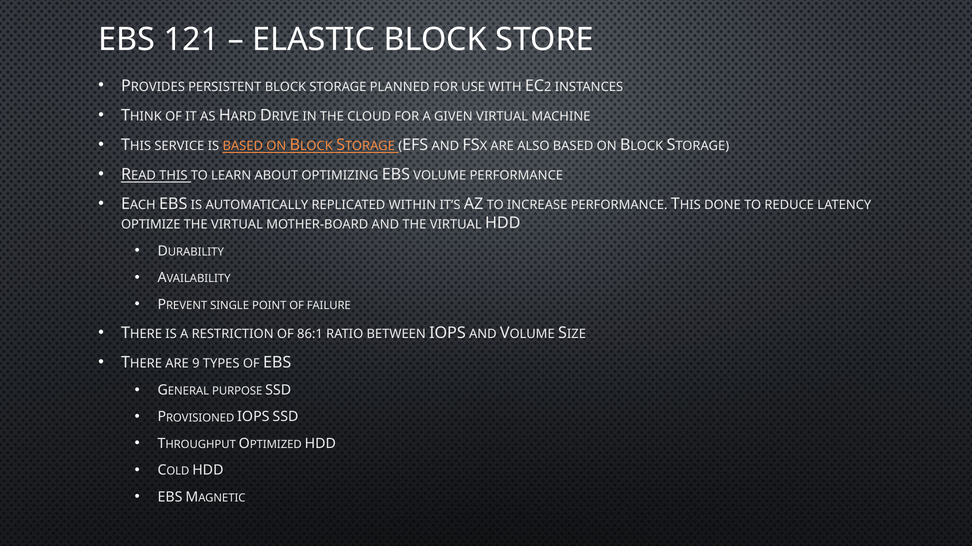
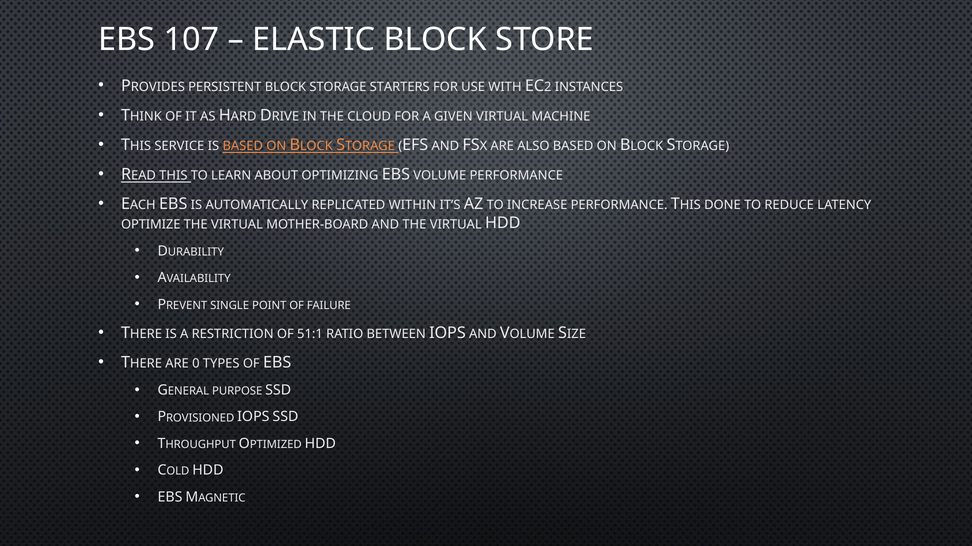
121: 121 -> 107
PLANNED: PLANNED -> STARTERS
86:1: 86:1 -> 51:1
9: 9 -> 0
